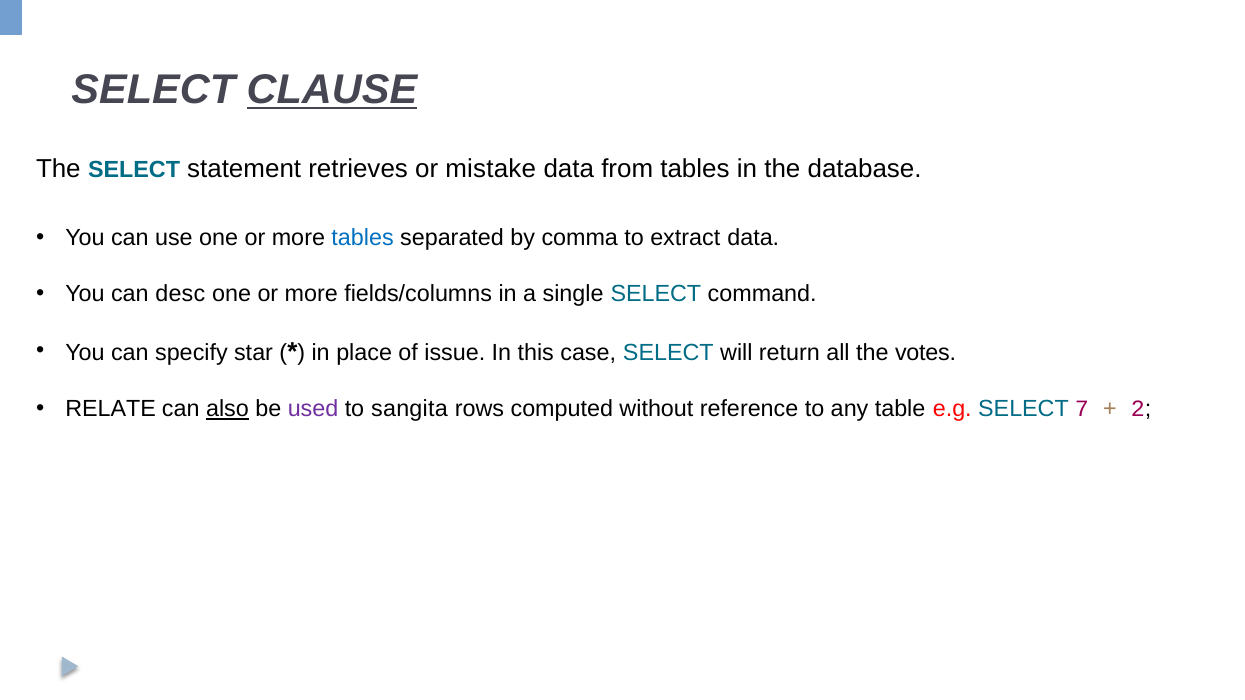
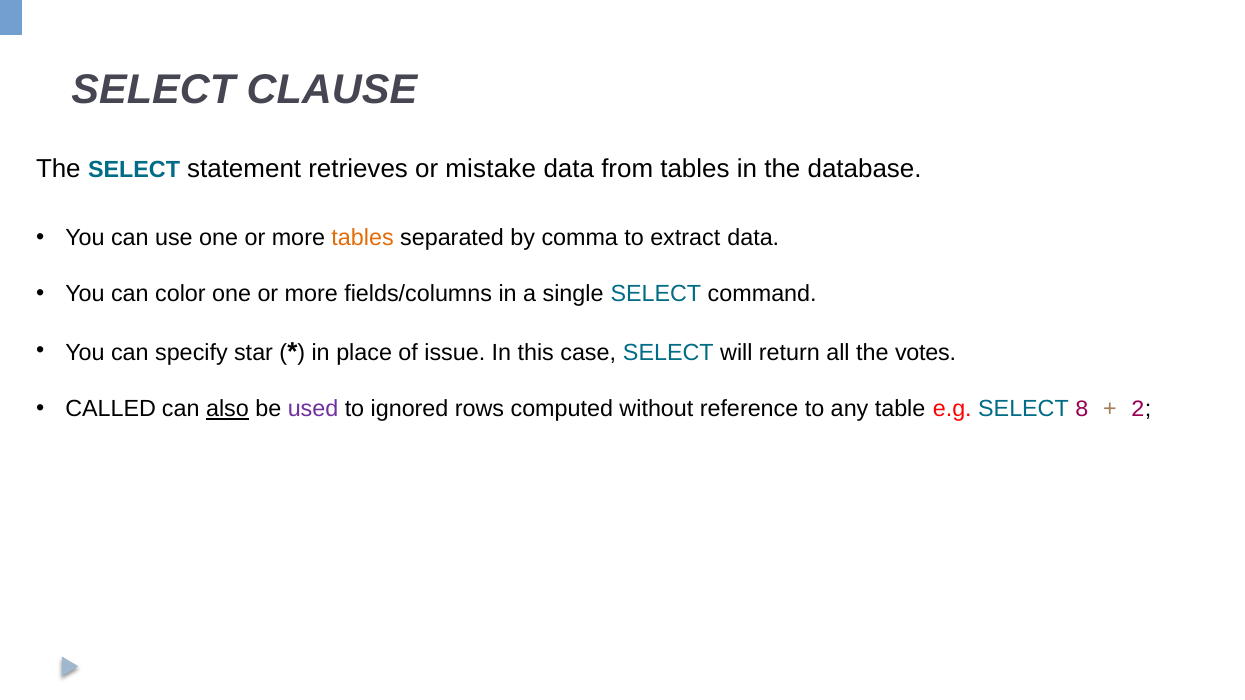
CLAUSE underline: present -> none
tables at (363, 238) colour: blue -> orange
desc: desc -> color
RELATE: RELATE -> CALLED
sangita: sangita -> ignored
7: 7 -> 8
